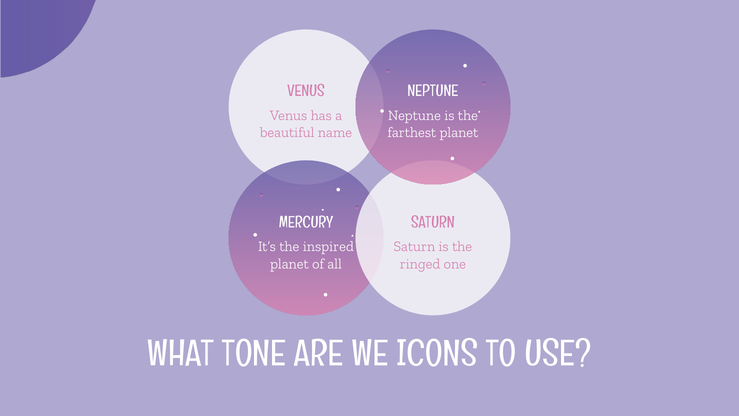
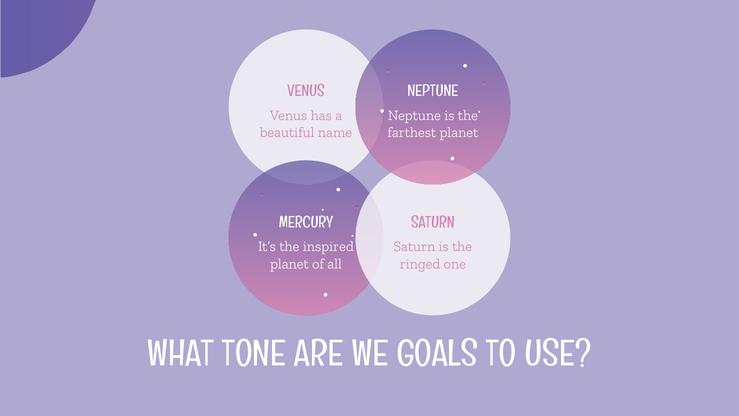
ICONS: ICONS -> GOALS
